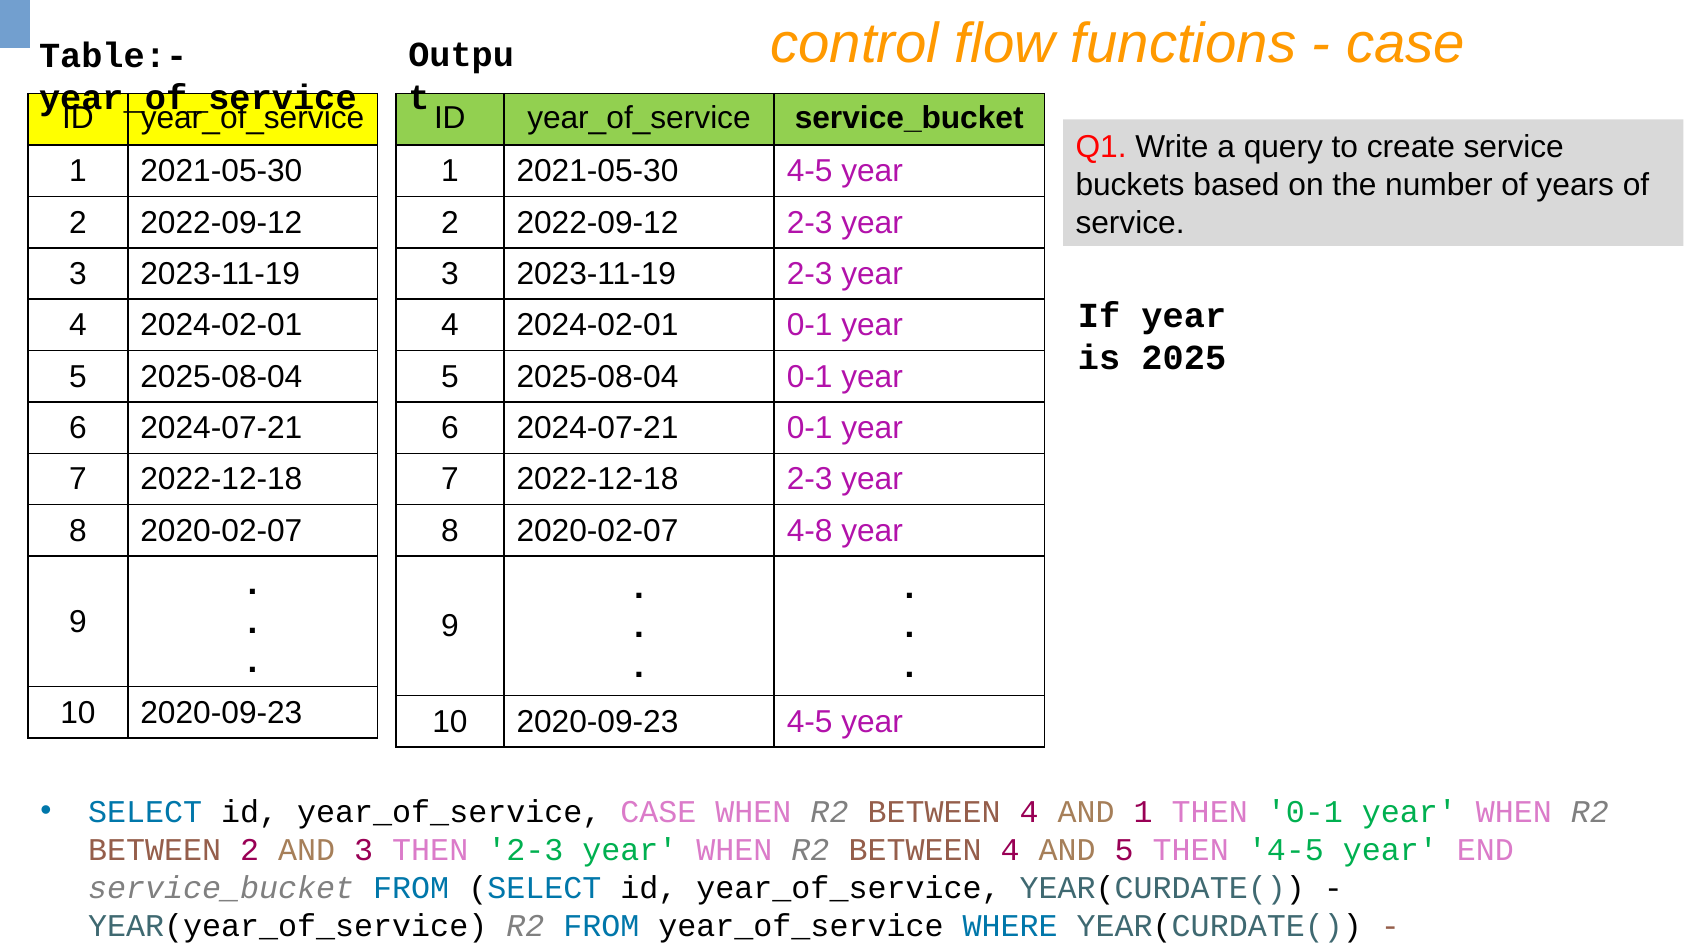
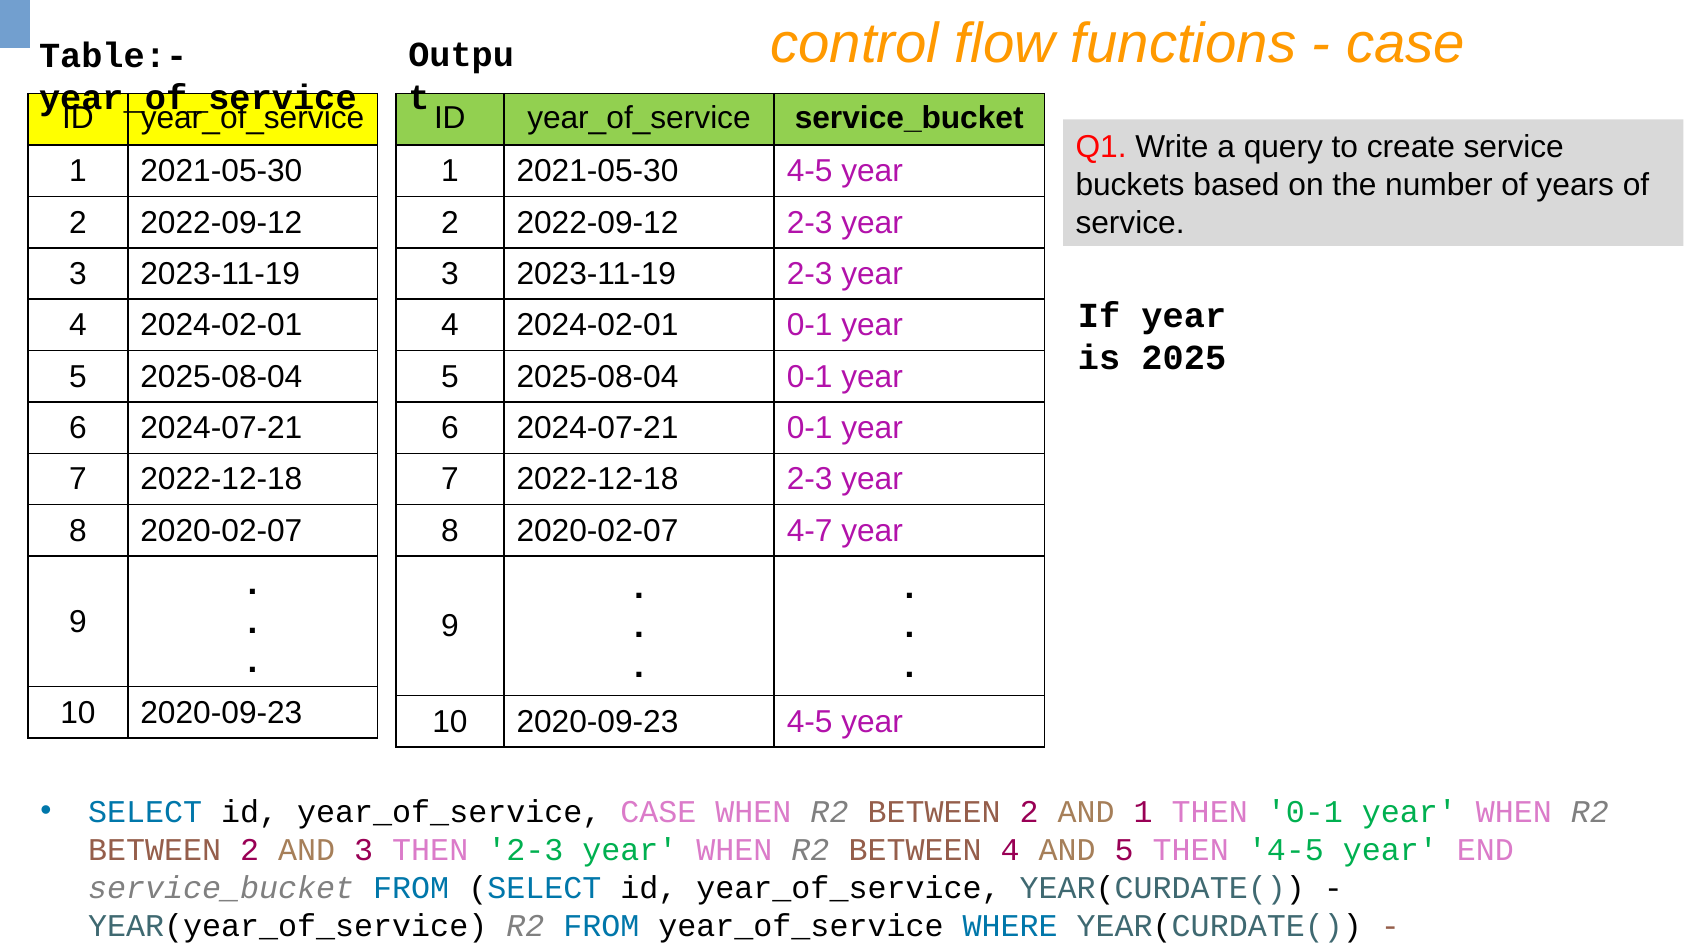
4-8: 4-8 -> 4-7
4 at (1029, 812): 4 -> 2
